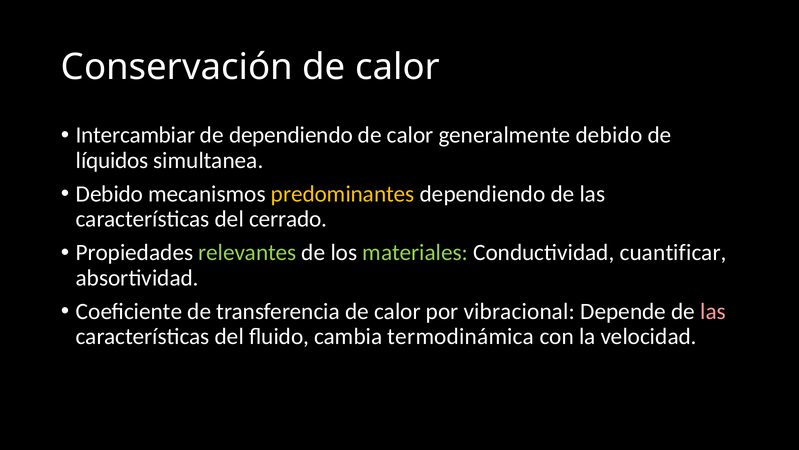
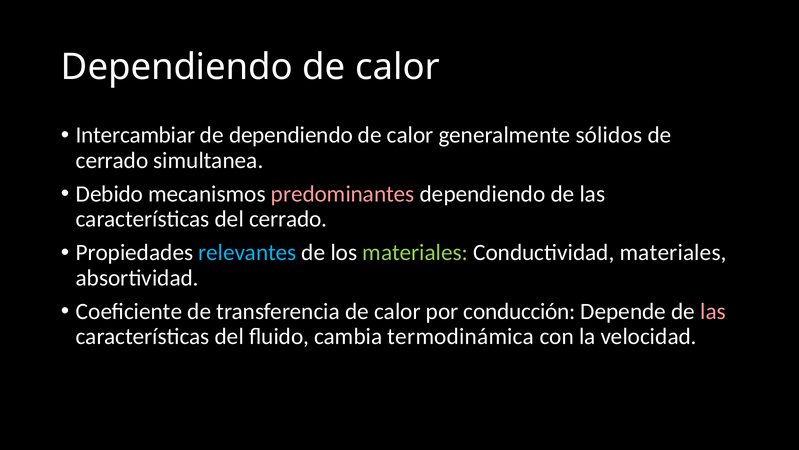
Conservación at (177, 67): Conservación -> Dependiendo
generalmente debido: debido -> sólidos
líquidos at (112, 160): líquidos -> cerrado
predominantes colour: yellow -> pink
relevantes colour: light green -> light blue
Conductividad cuantificar: cuantificar -> materiales
vibracional: vibracional -> conducción
